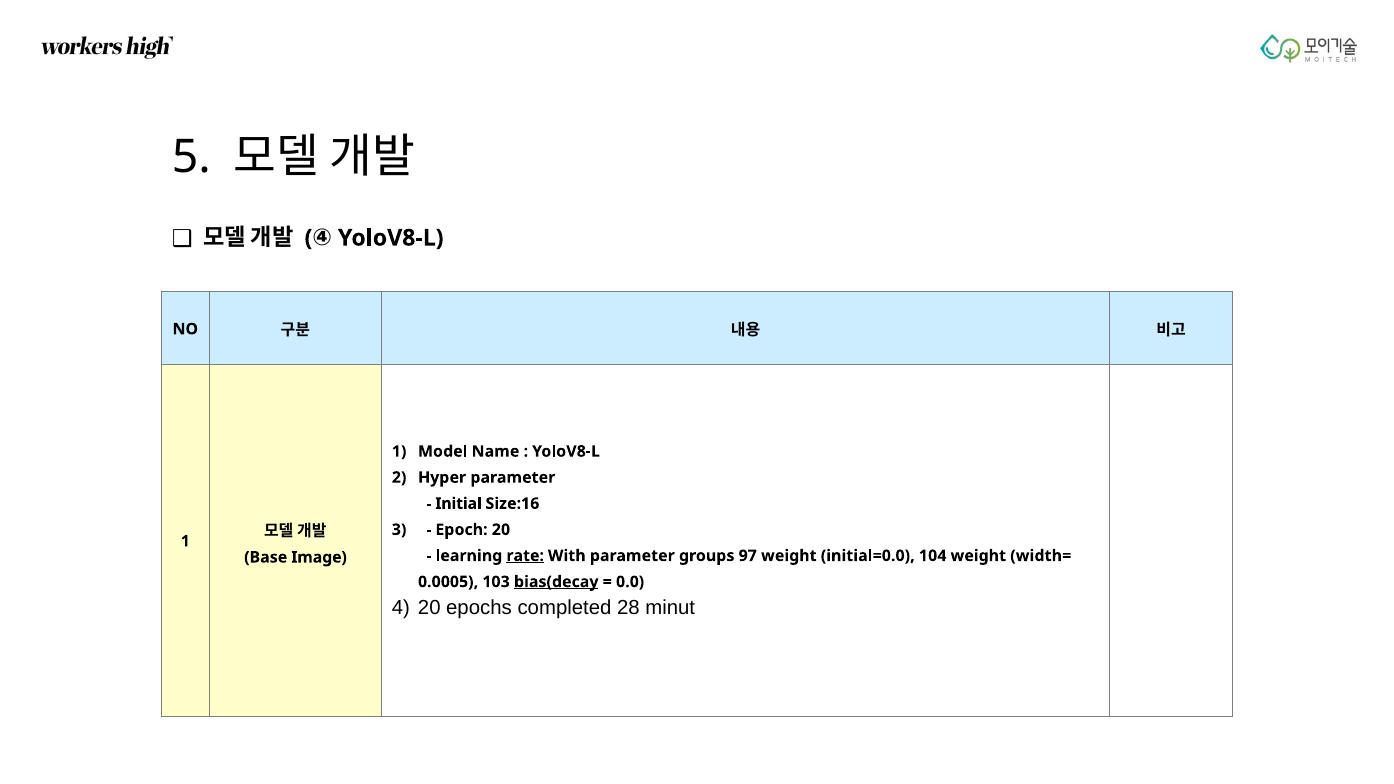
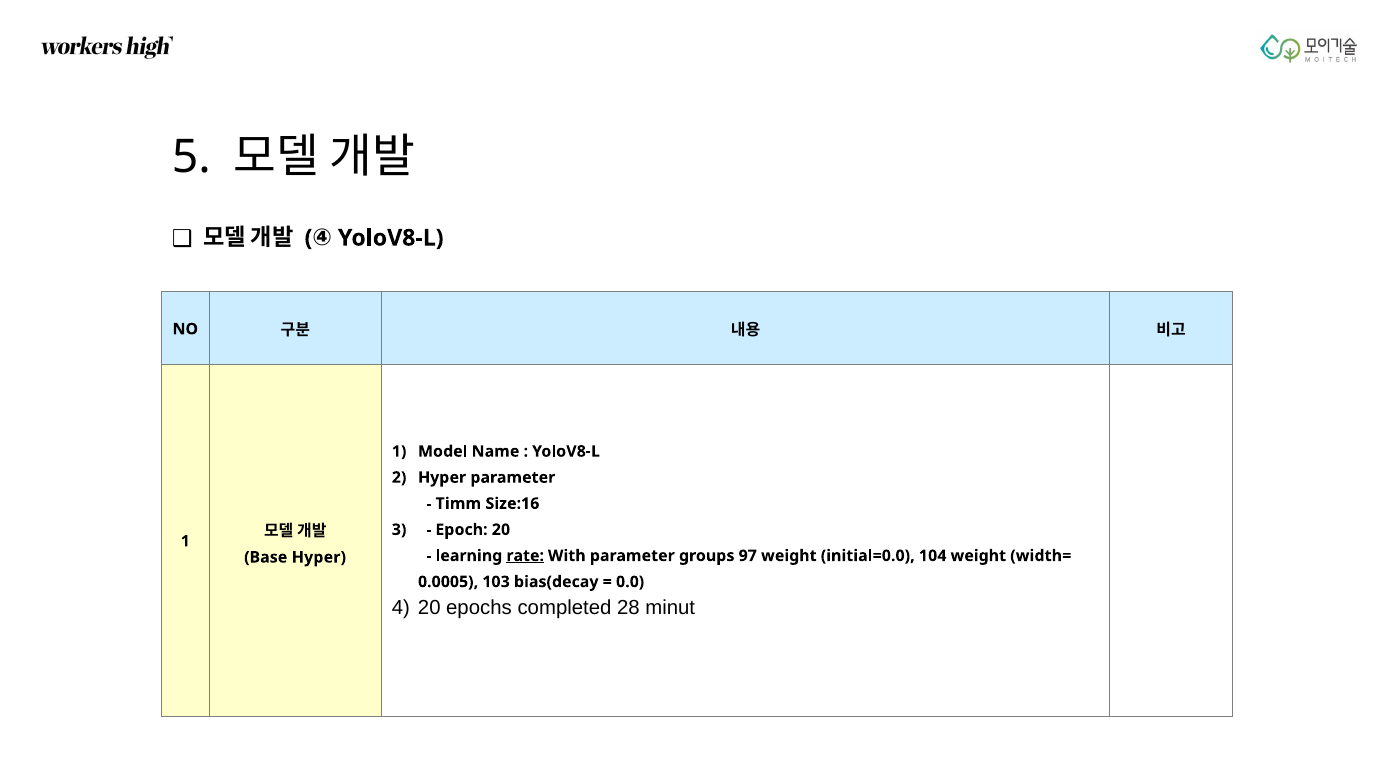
Initial: Initial -> Timm
Base Image: Image -> Hyper
bias(decay underline: present -> none
